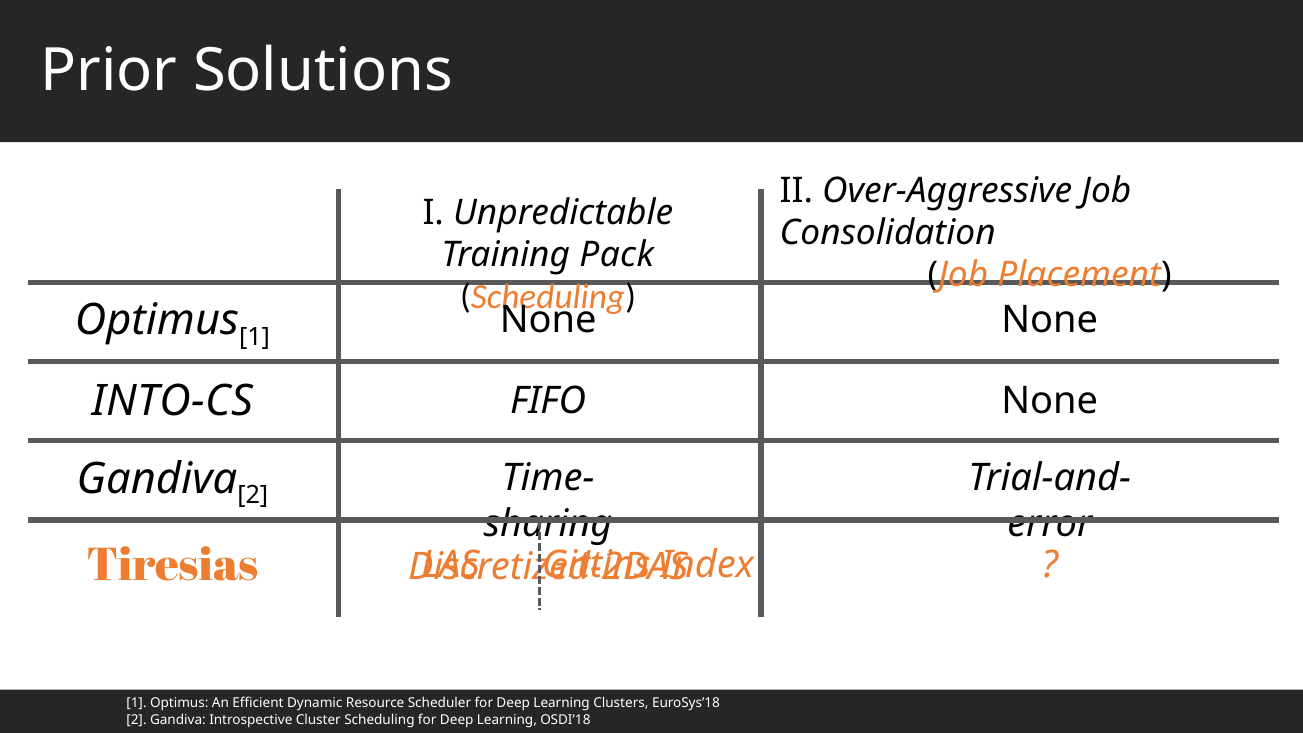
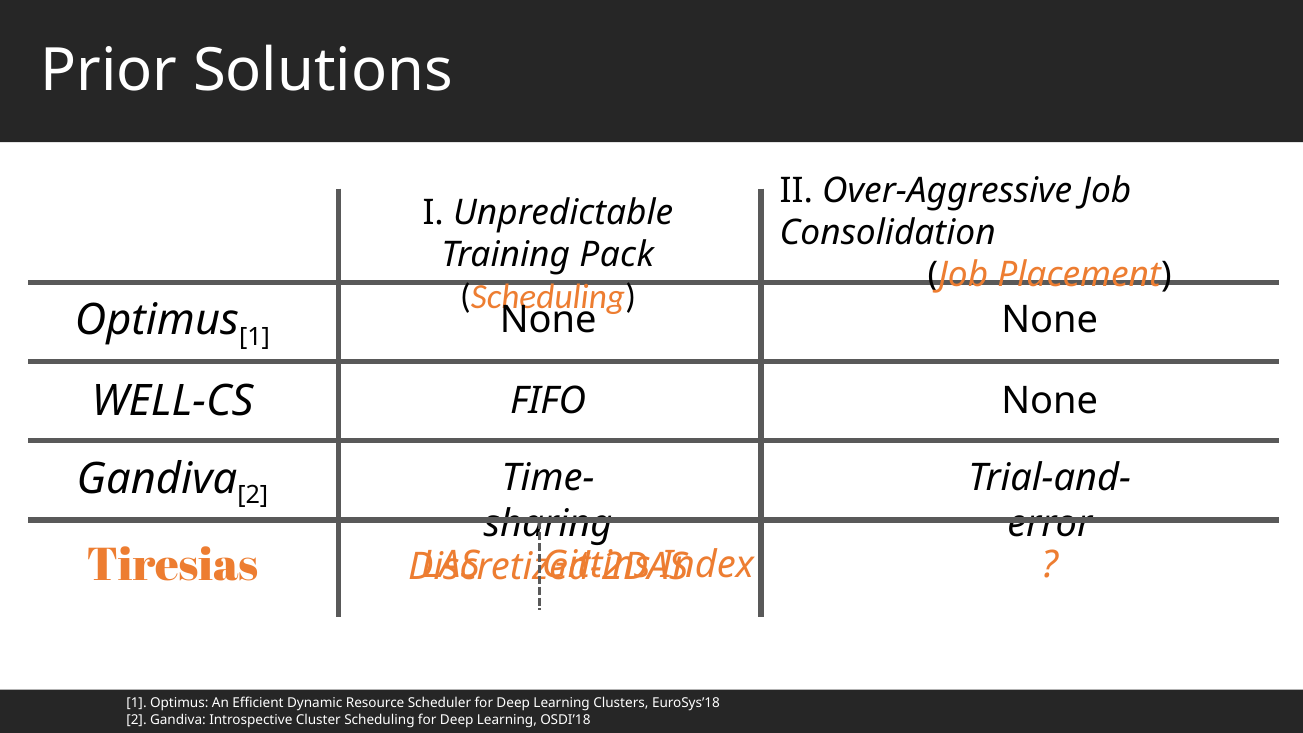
INTO-CS: INTO-CS -> WELL-CS
